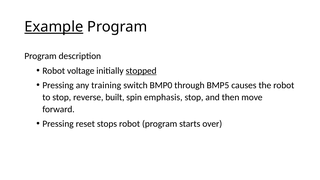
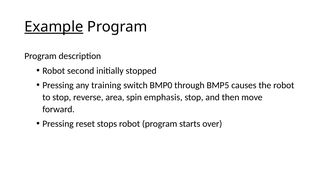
voltage: voltage -> second
stopped underline: present -> none
built: built -> area
